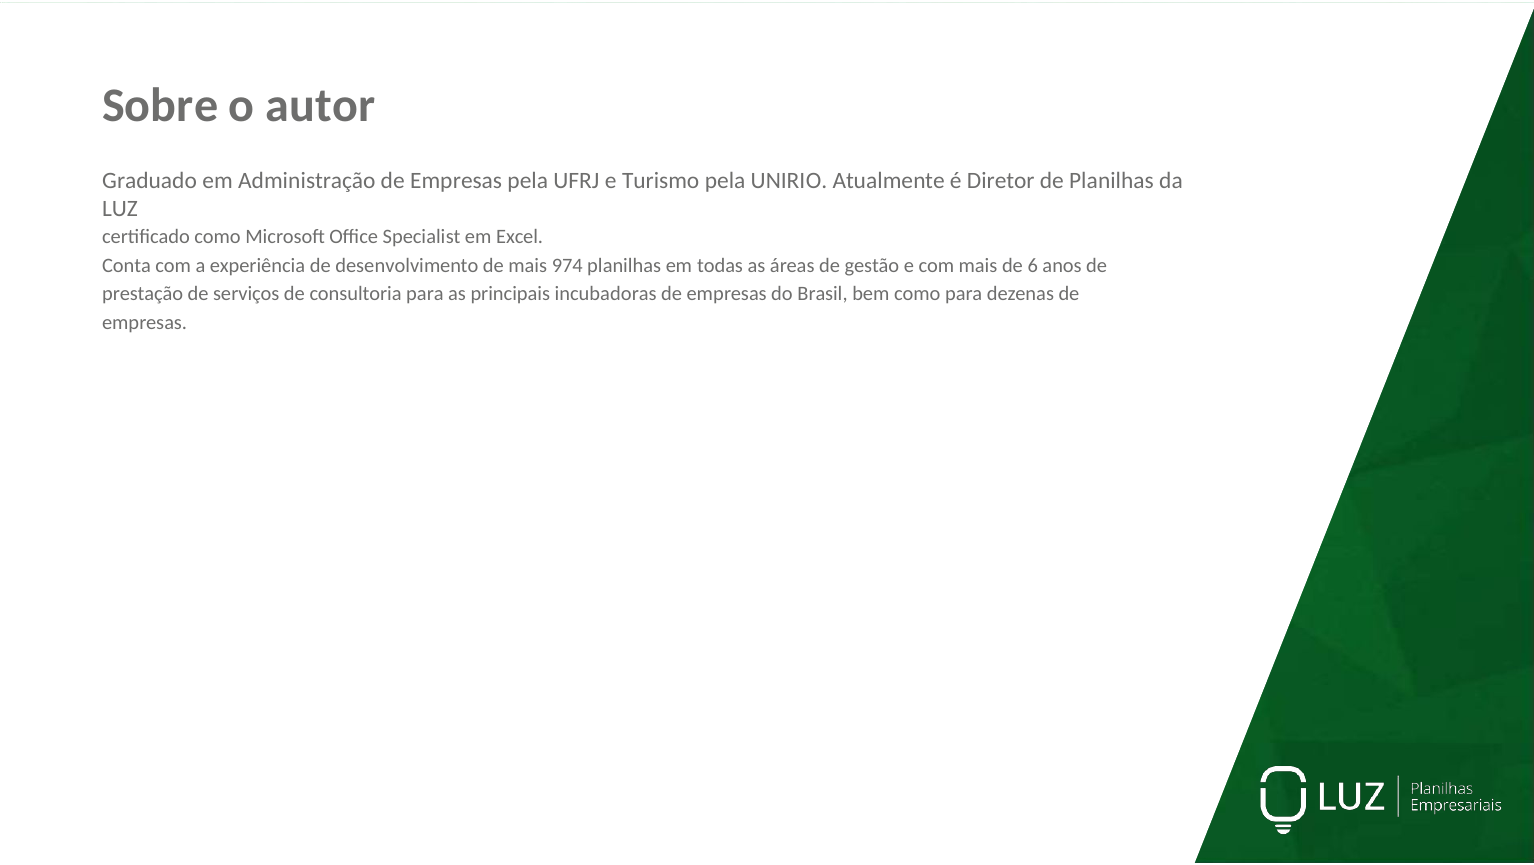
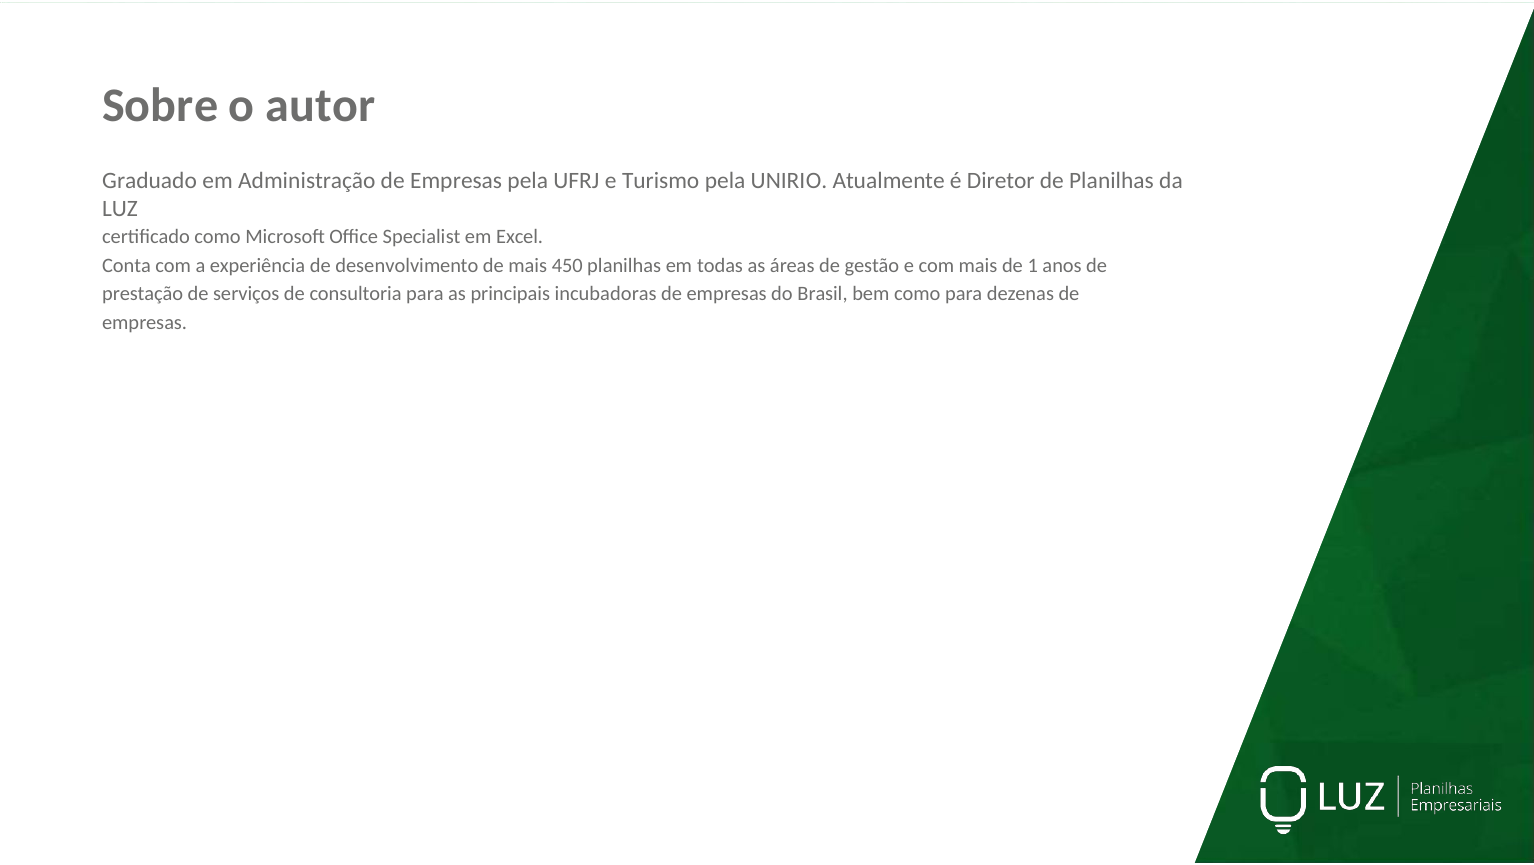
974: 974 -> 450
6: 6 -> 1
